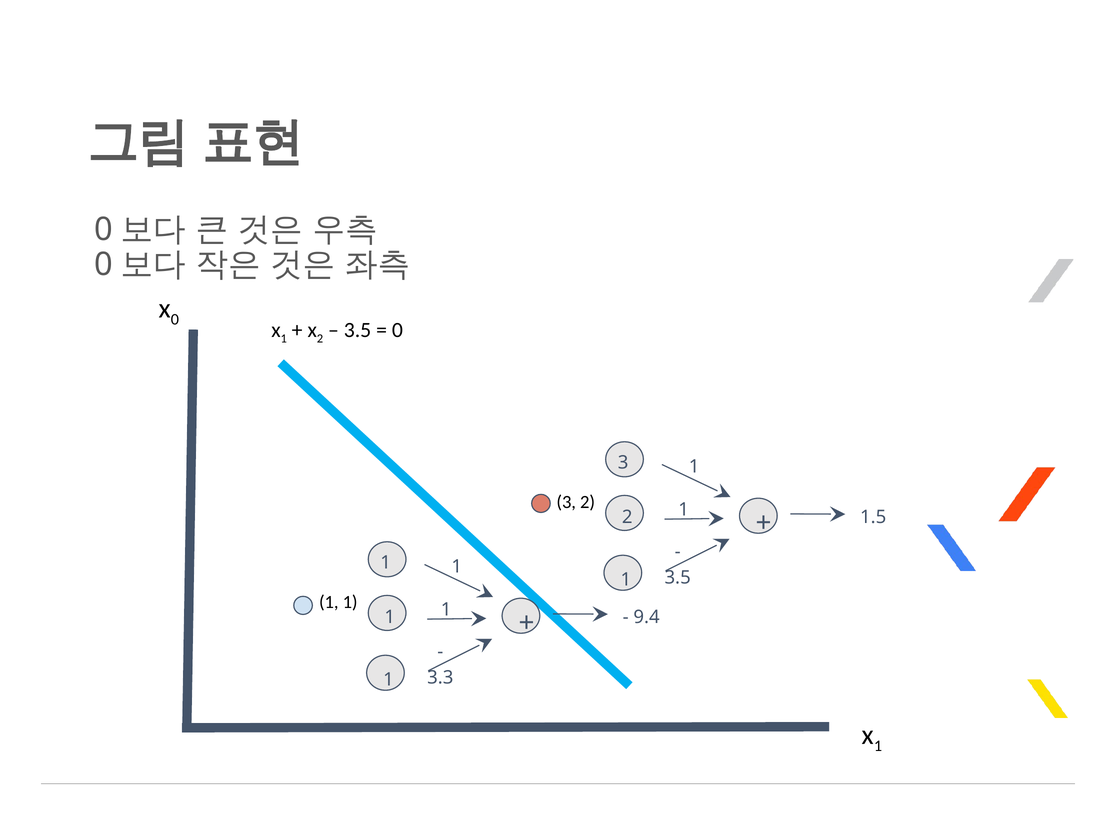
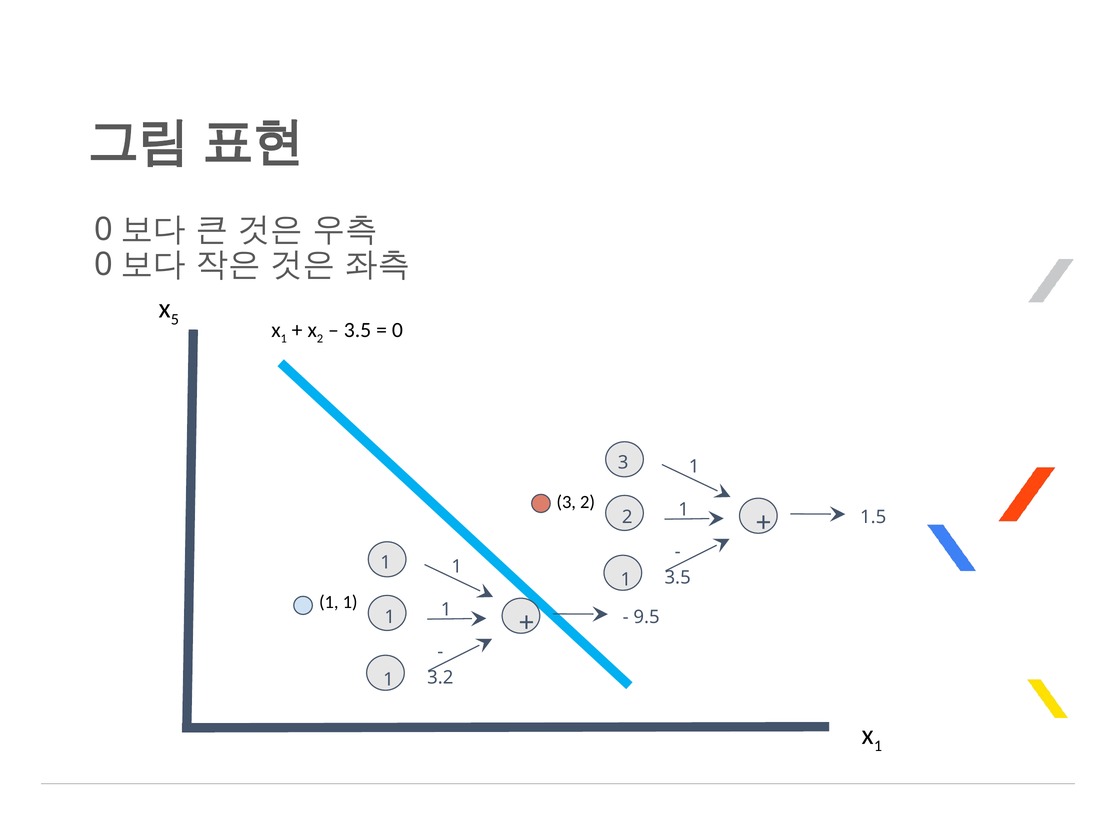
0 at (175, 319): 0 -> 5
9.4: 9.4 -> 9.5
3.3: 3.3 -> 3.2
